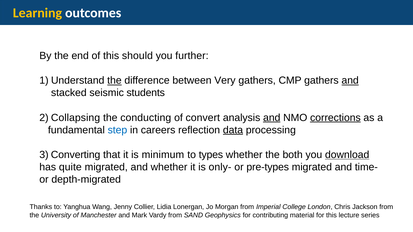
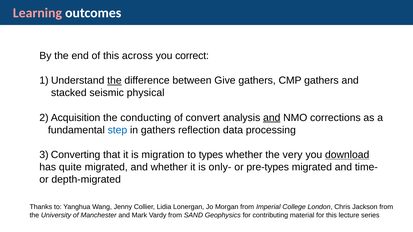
Learning colour: yellow -> pink
should: should -> across
further: further -> correct
Very: Very -> Give
and at (350, 81) underline: present -> none
students: students -> physical
Collapsing: Collapsing -> Acquisition
corrections underline: present -> none
in careers: careers -> gathers
data underline: present -> none
minimum: minimum -> migration
both: both -> very
